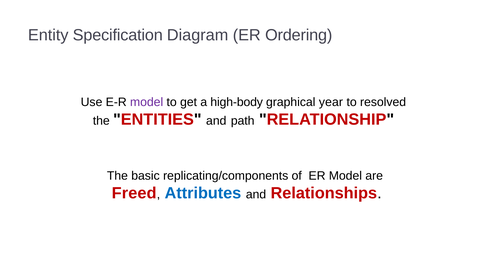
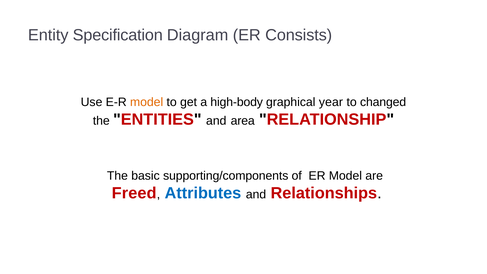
Ordering: Ordering -> Consists
model at (147, 102) colour: purple -> orange
resolved: resolved -> changed
path: path -> area
replicating/components: replicating/components -> supporting/components
